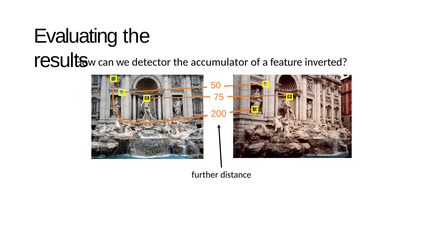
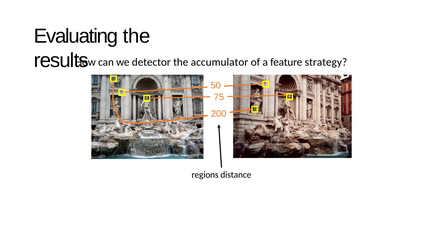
inverted: inverted -> strategy
further: further -> regions
